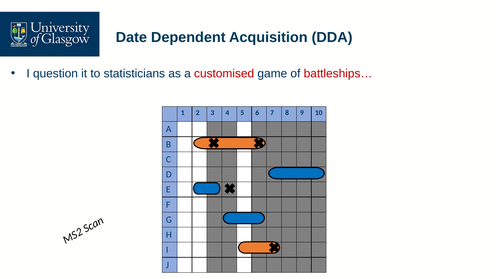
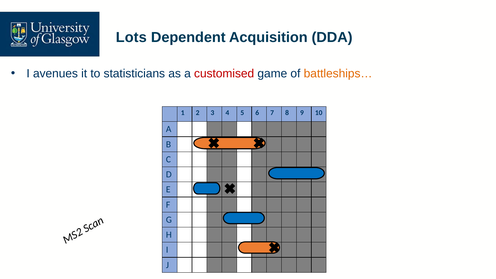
Date: Date -> Lots
question: question -> avenues
battleships… colour: red -> orange
